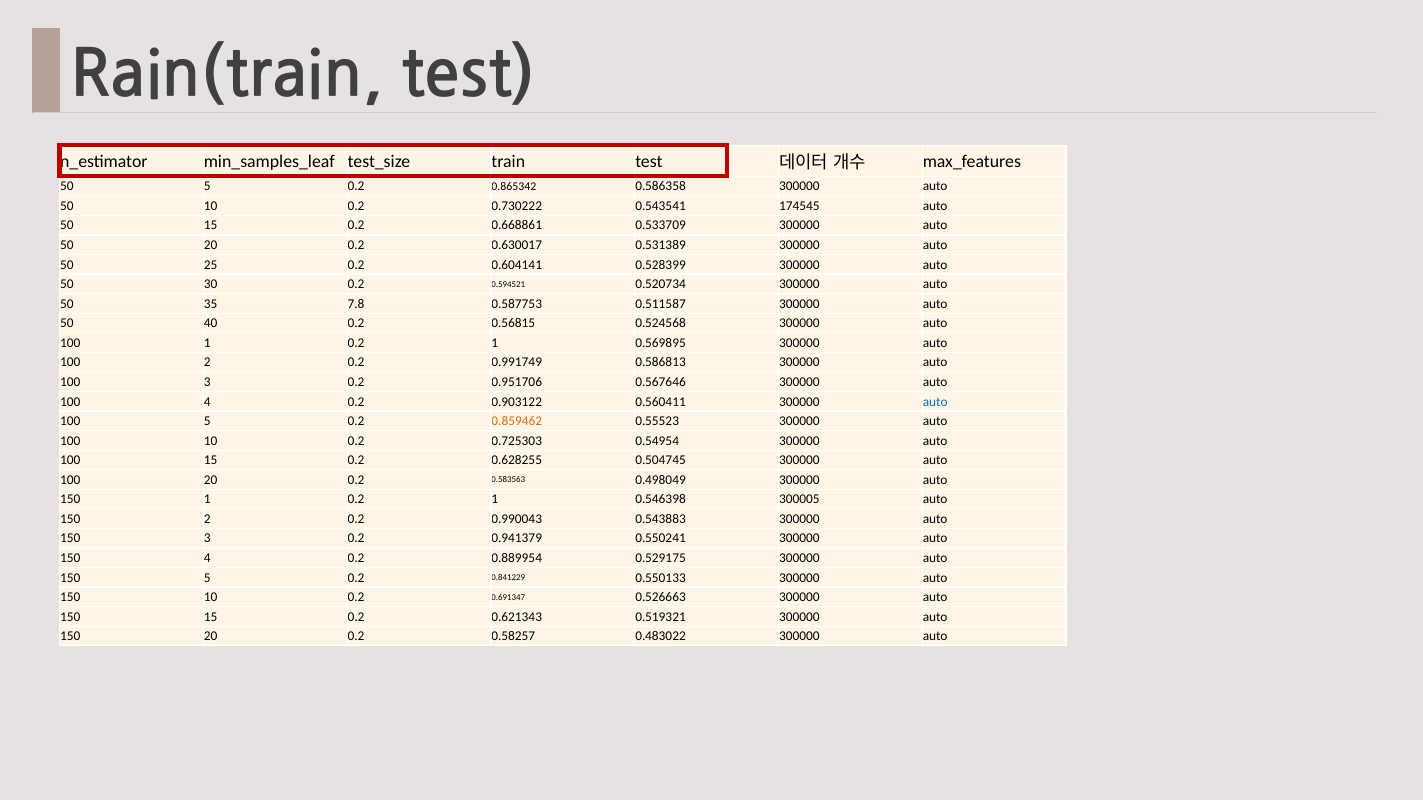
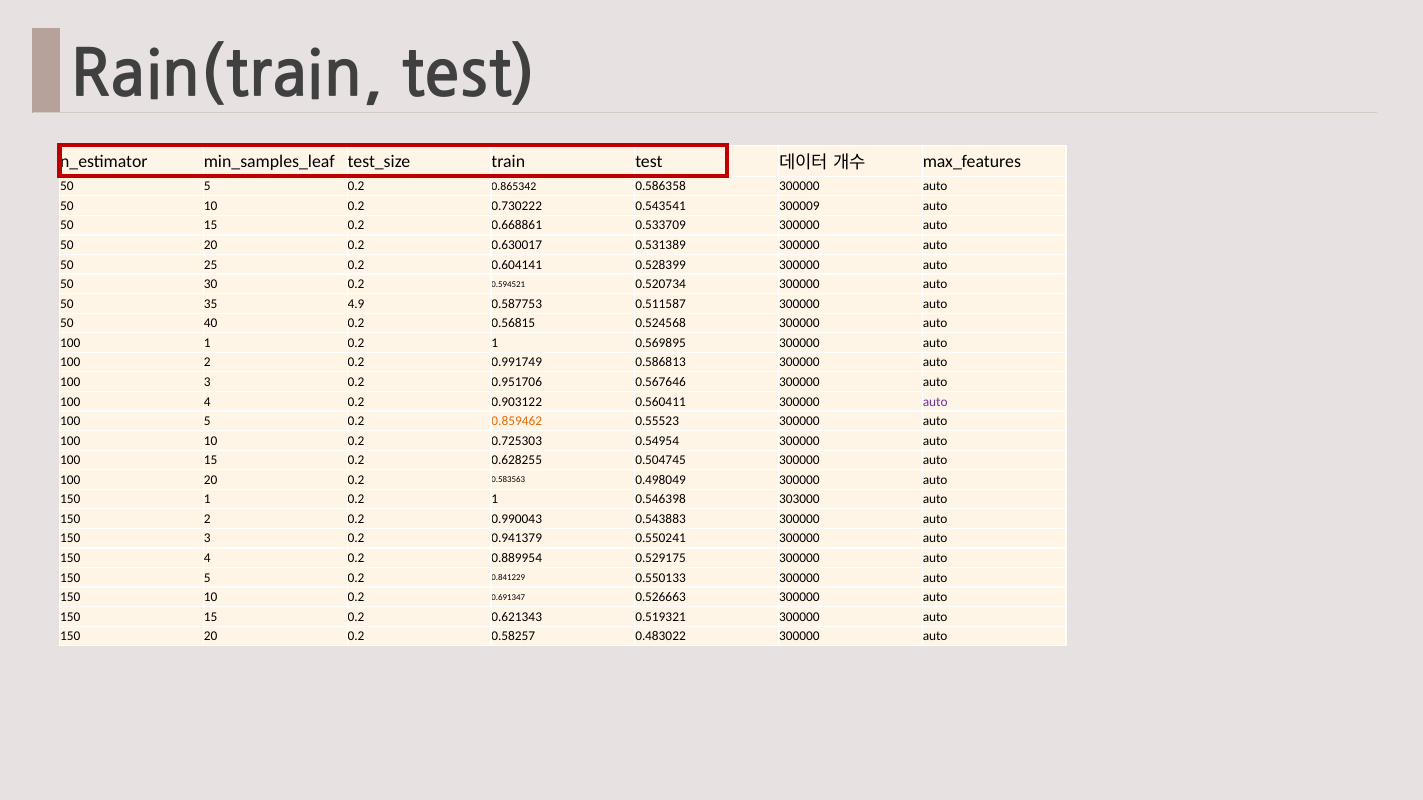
174545: 174545 -> 300009
7.8: 7.8 -> 4.9
auto at (935, 402) colour: blue -> purple
300005: 300005 -> 303000
